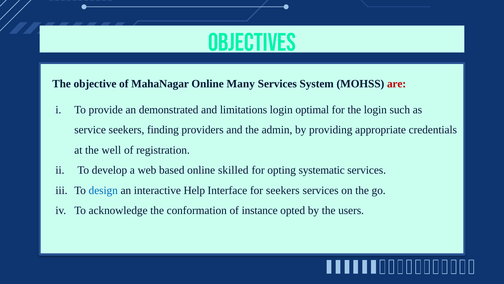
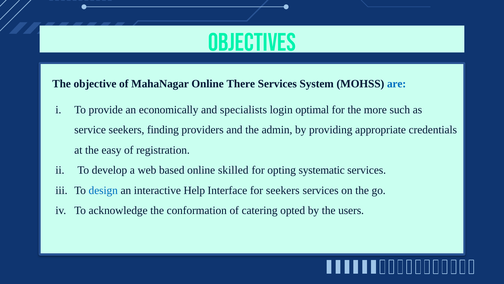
Many: Many -> There
are colour: red -> blue
demonstrated: demonstrated -> economically
limitations: limitations -> specialists
the login: login -> more
well: well -> easy
instance: instance -> catering
